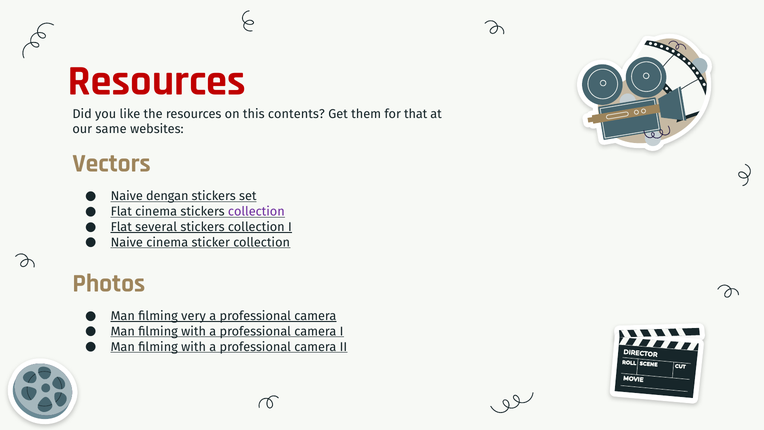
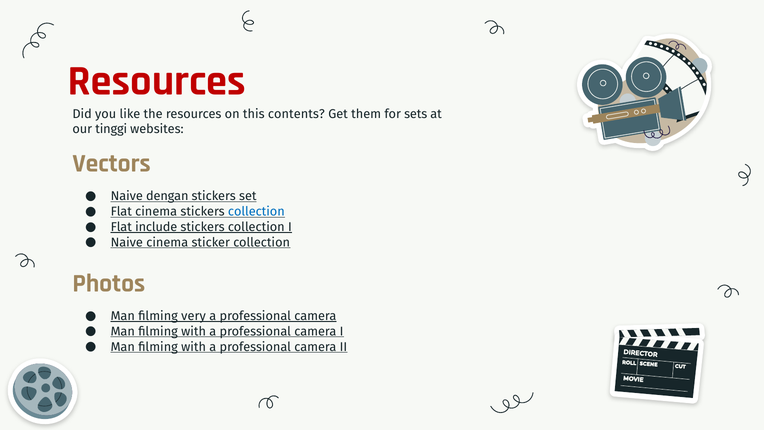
that: that -> sets
same: same -> tinggi
collection at (256, 212) colour: purple -> blue
several: several -> include
